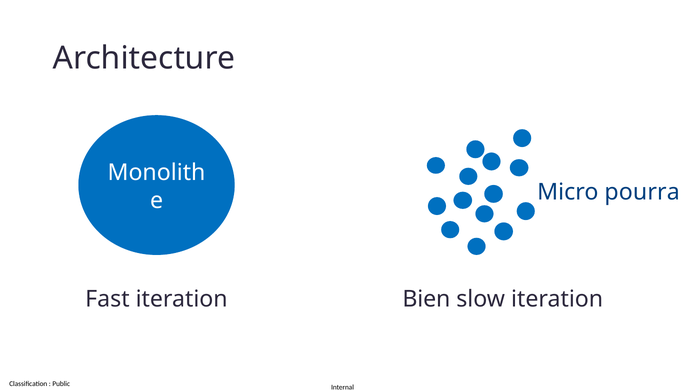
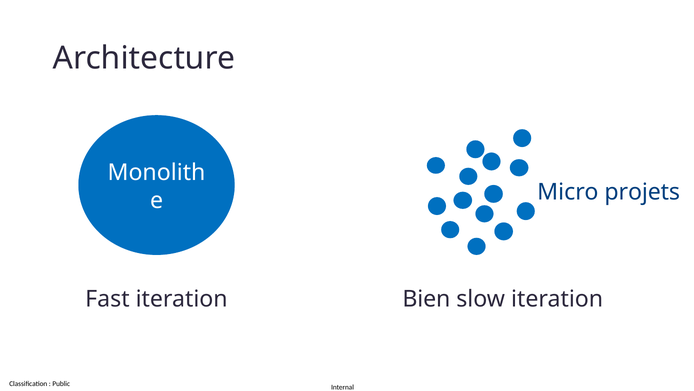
pourra: pourra -> projets
